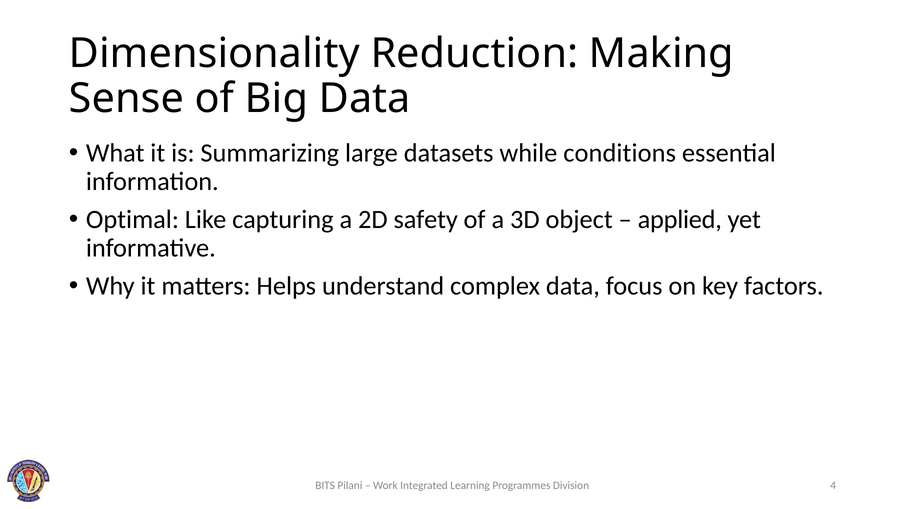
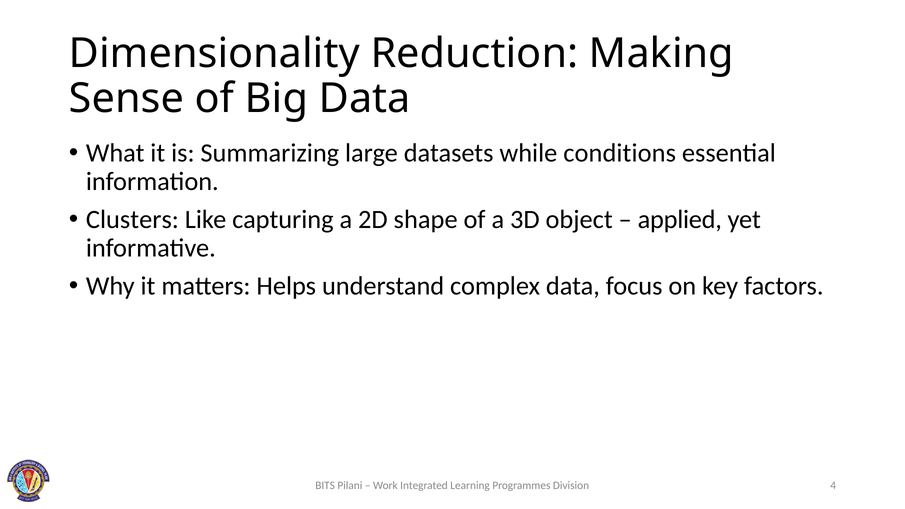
Optimal: Optimal -> Clusters
safety: safety -> shape
